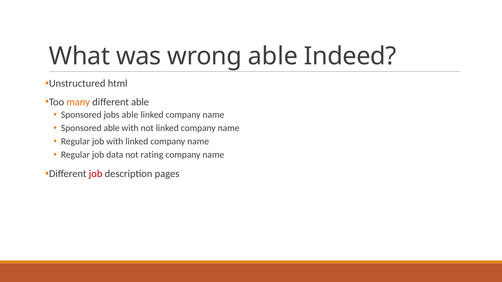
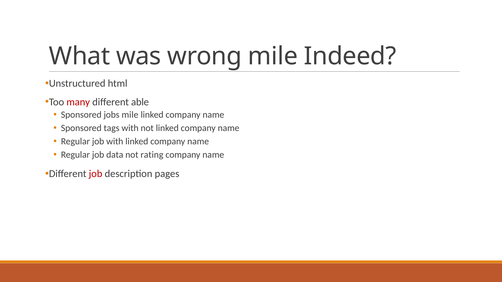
wrong able: able -> mile
many colour: orange -> red
jobs able: able -> mile
Sponsored able: able -> tags
